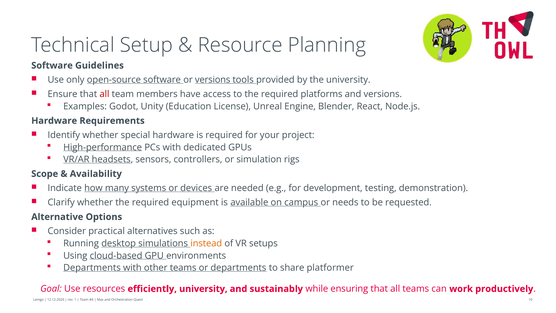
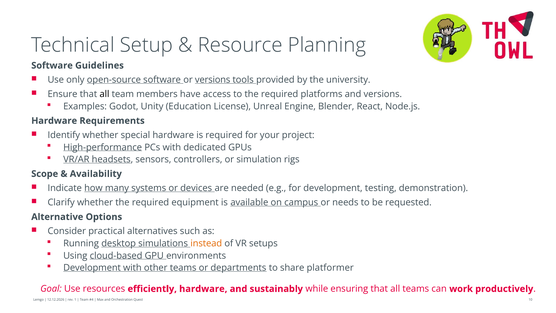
all at (104, 94) colour: red -> black
Departments at (92, 268): Departments -> Development
efficiently university: university -> hardware
